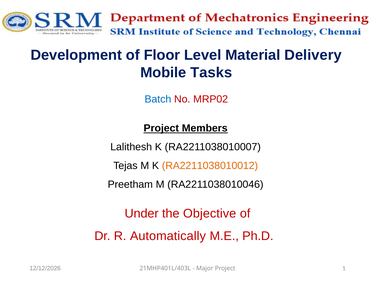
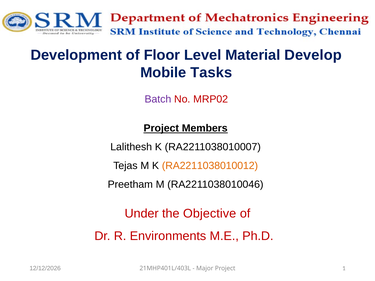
Delivery: Delivery -> Develop
Batch colour: blue -> purple
Automatically: Automatically -> Environments
